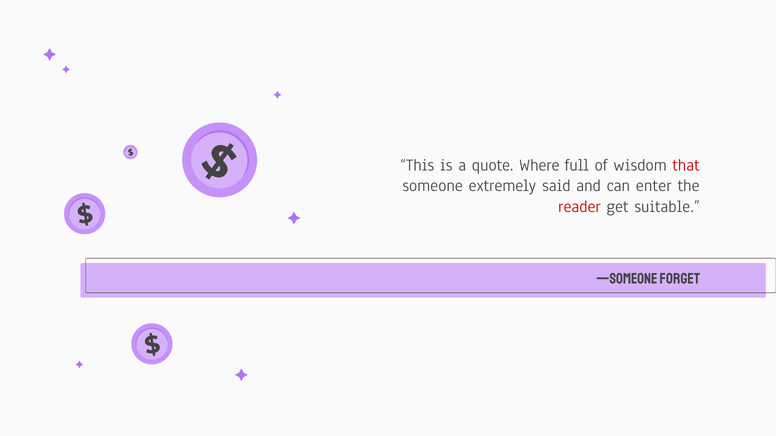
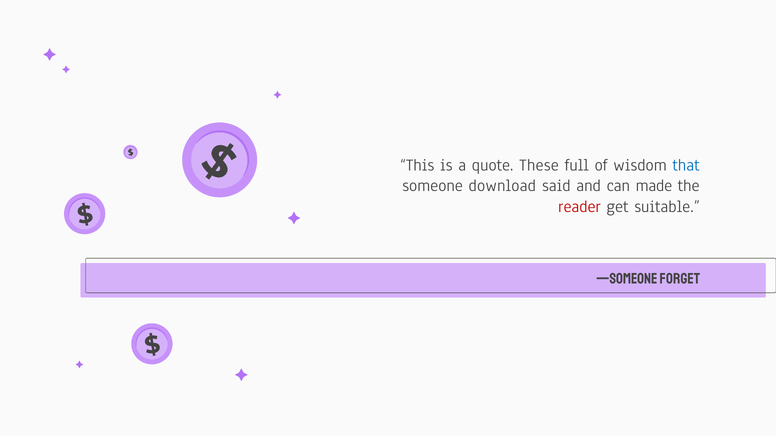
Where: Where -> These
that colour: red -> blue
extremely: extremely -> download
enter: enter -> made
